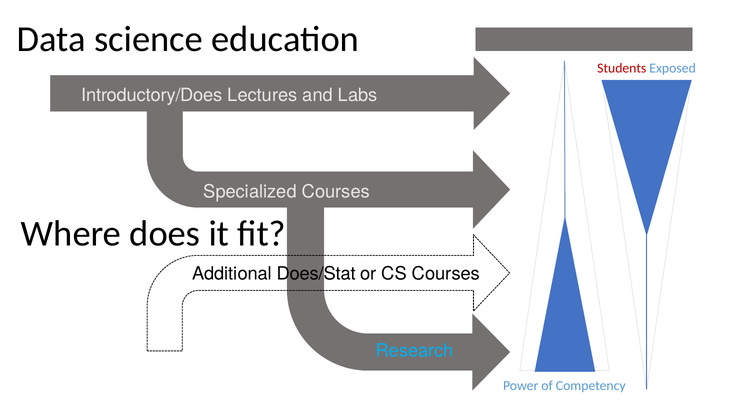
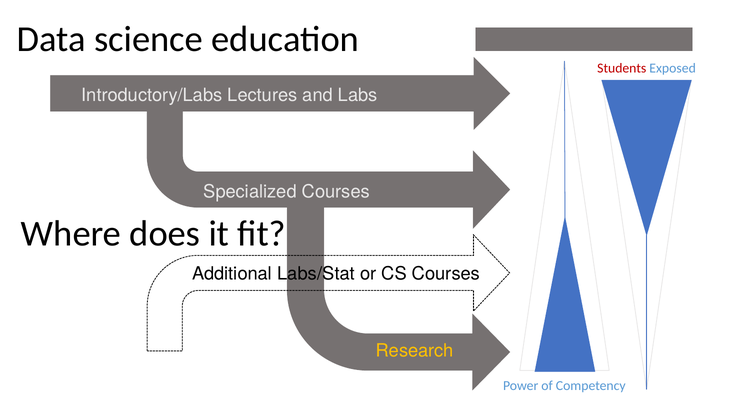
Introductory/Does: Introductory/Does -> Introductory/Labs
Does/Stat: Does/Stat -> Labs/Stat
Research colour: light blue -> yellow
